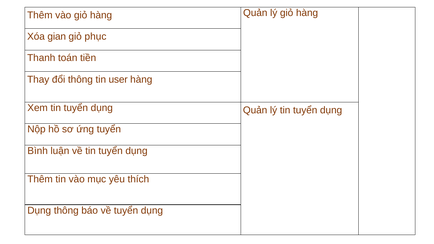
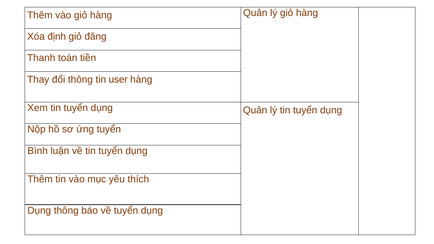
gian: gian -> định
phục: phục -> đăng
